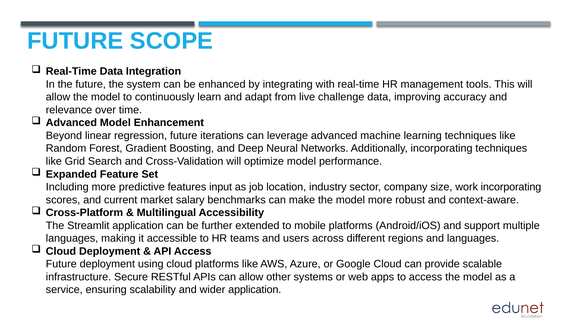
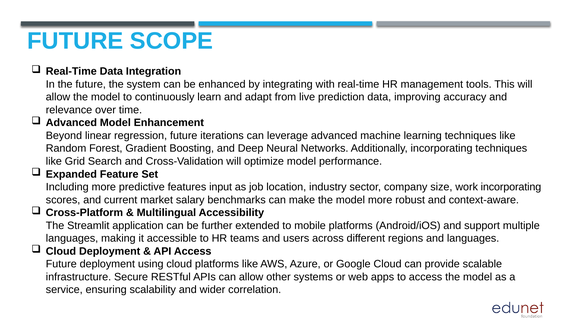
challenge: challenge -> prediction
wider application: application -> correlation
